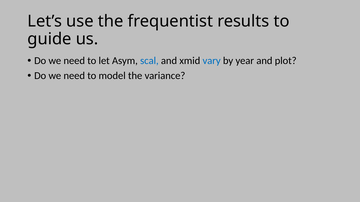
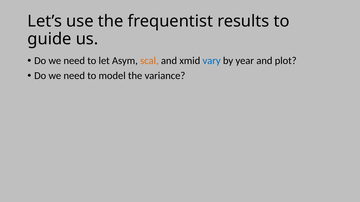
scal colour: blue -> orange
